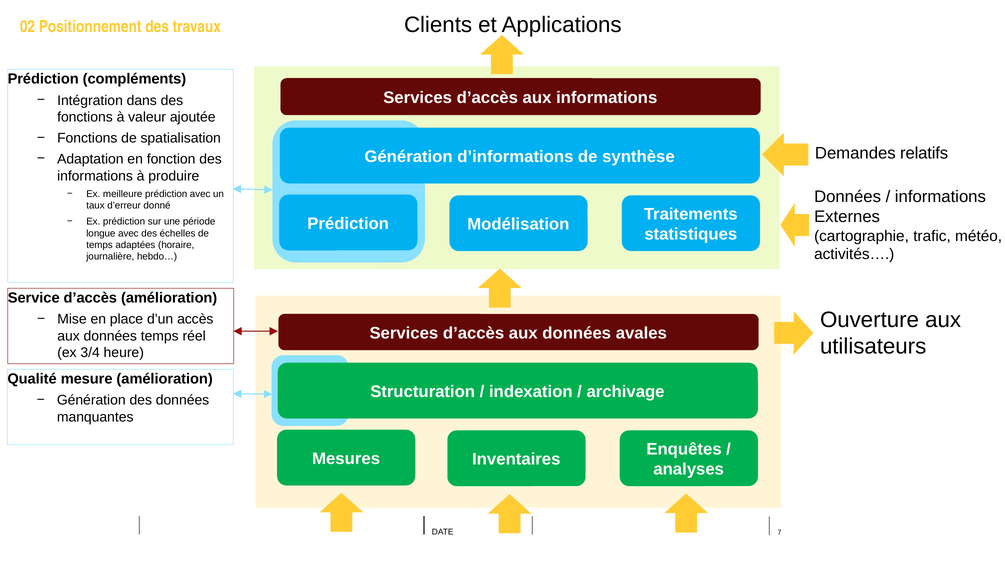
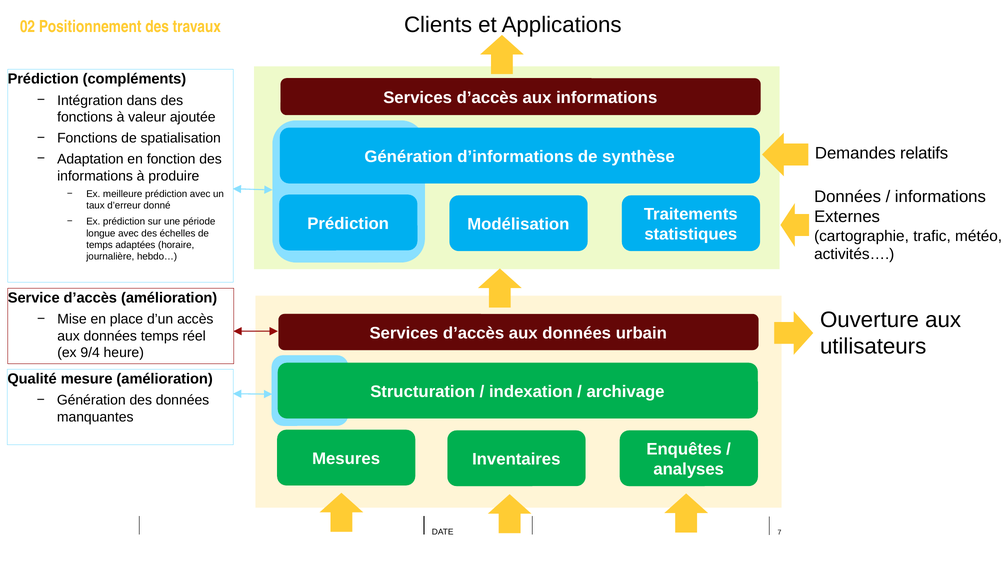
avales: avales -> urbain
3/4: 3/4 -> 9/4
